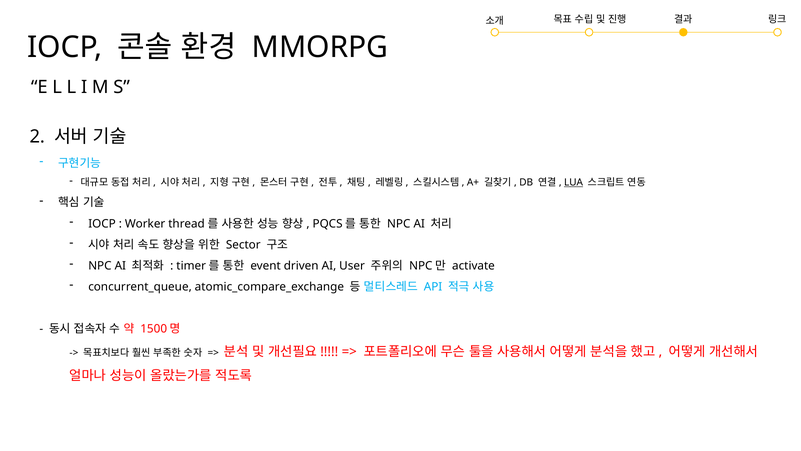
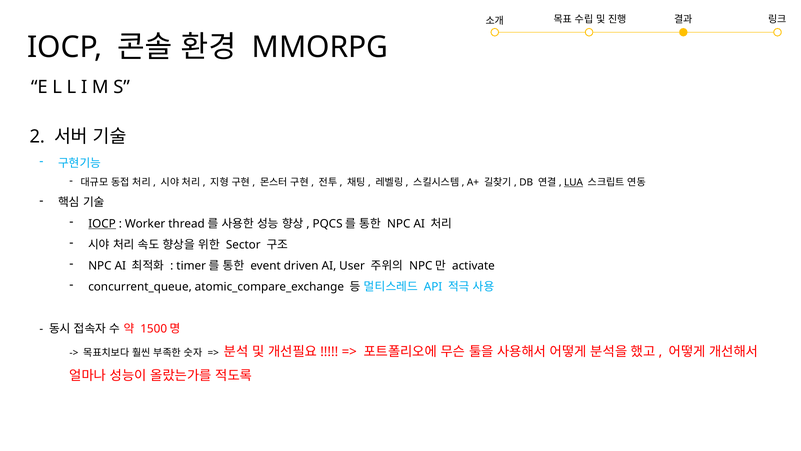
IOCP at (102, 223) underline: none -> present
